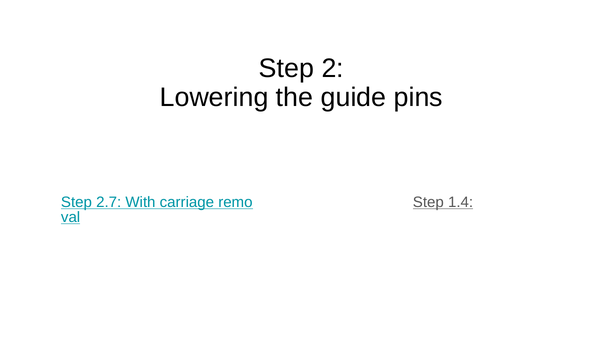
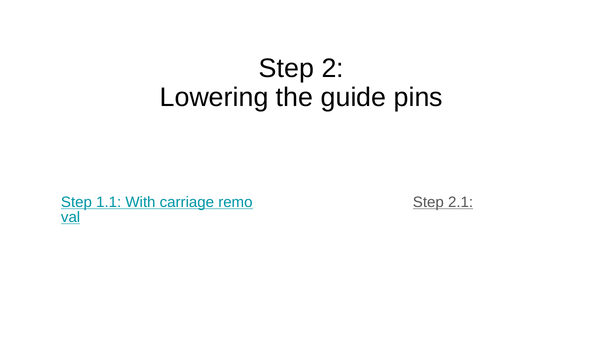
2.7: 2.7 -> 1.1
1.4: 1.4 -> 2.1
